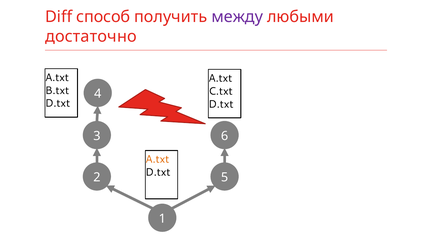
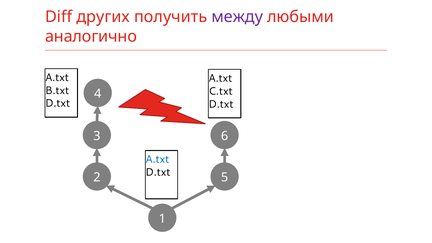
способ: способ -> других
достаточно: достаточно -> аналогично
A.txt at (157, 159) colour: orange -> blue
